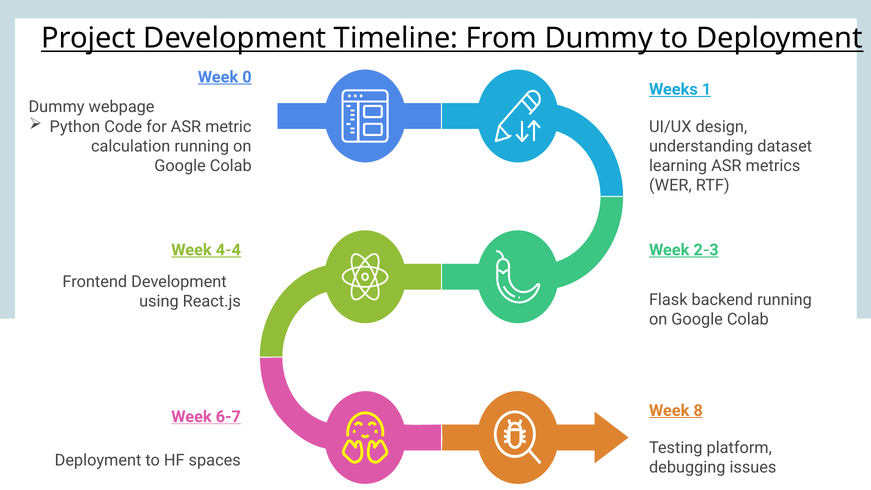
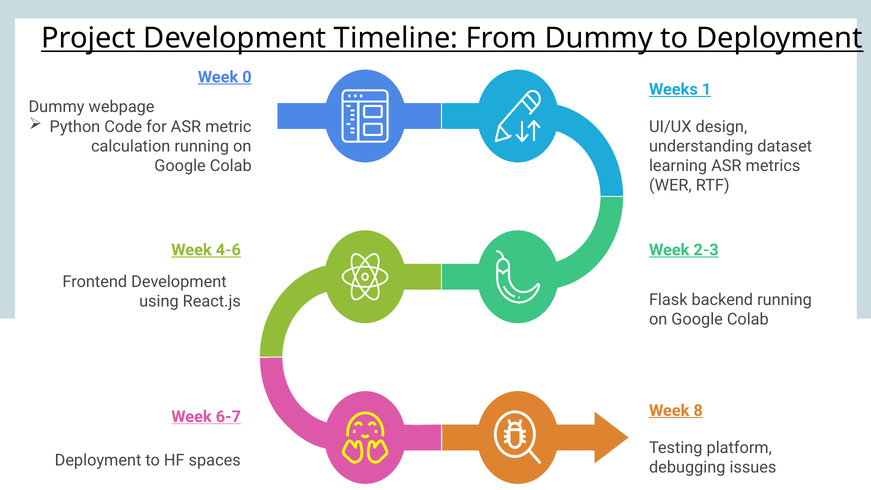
4-4: 4-4 -> 4-6
